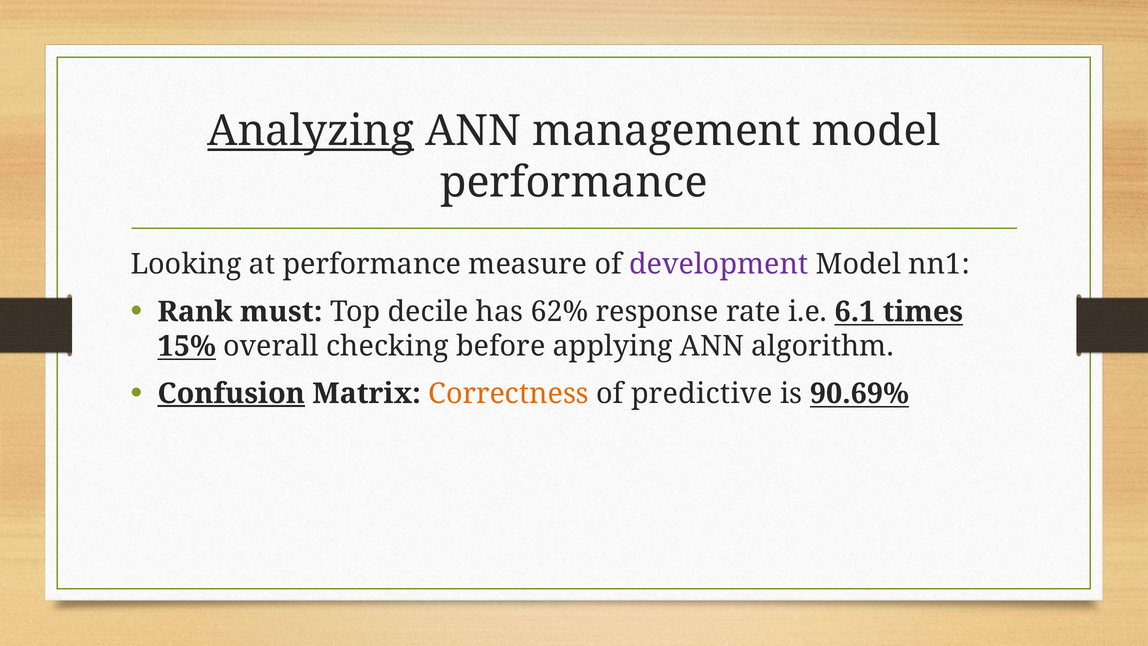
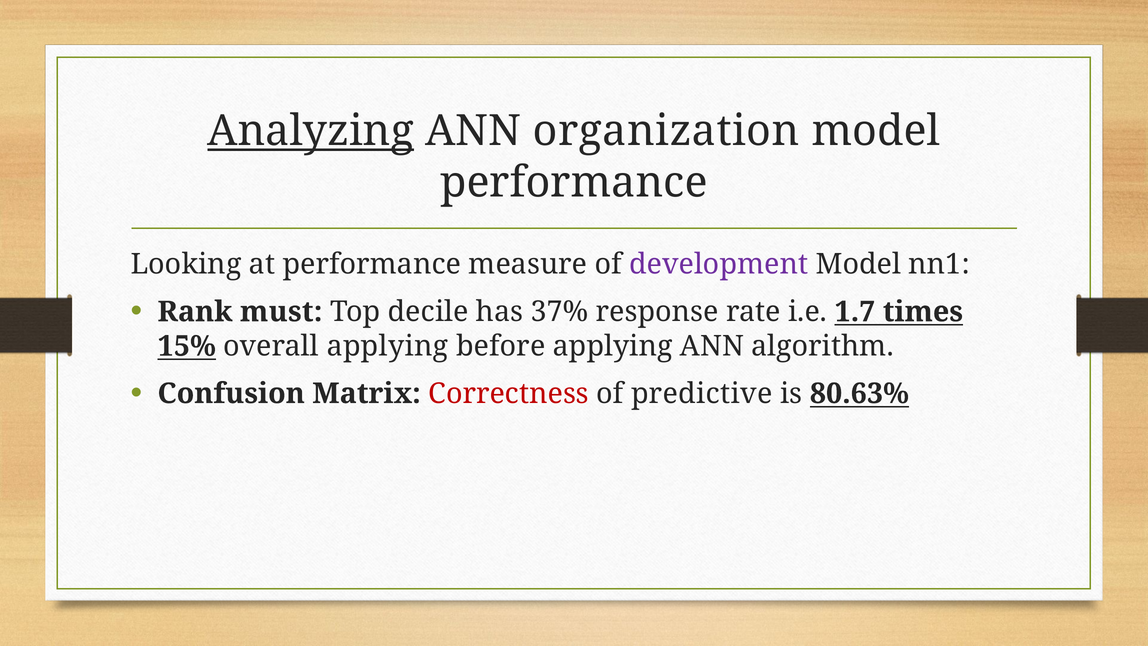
management: management -> organization
62%: 62% -> 37%
6.1: 6.1 -> 1.7
overall checking: checking -> applying
Confusion underline: present -> none
Correctness colour: orange -> red
90.69%: 90.69% -> 80.63%
